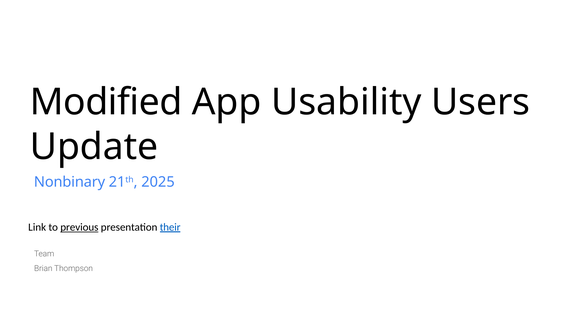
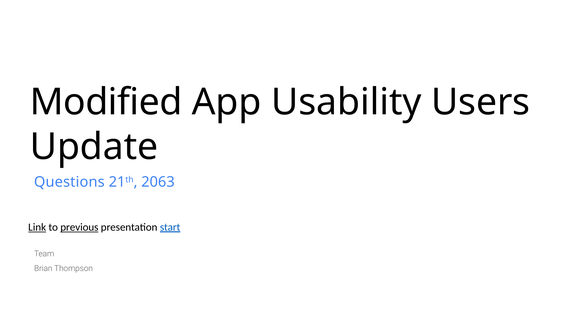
Nonbinary: Nonbinary -> Questions
2025: 2025 -> 2063
Link underline: none -> present
their: their -> start
